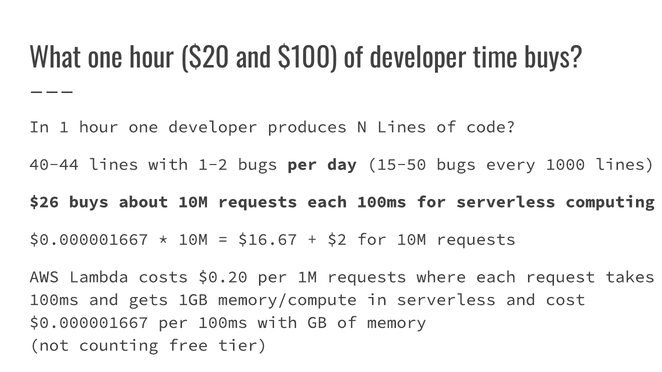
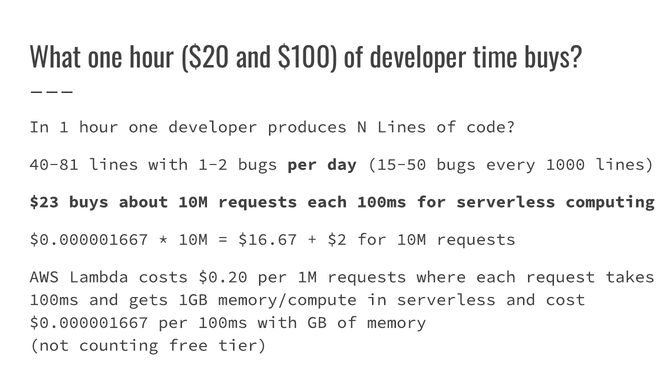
40-44: 40-44 -> 40-81
$26: $26 -> $23
